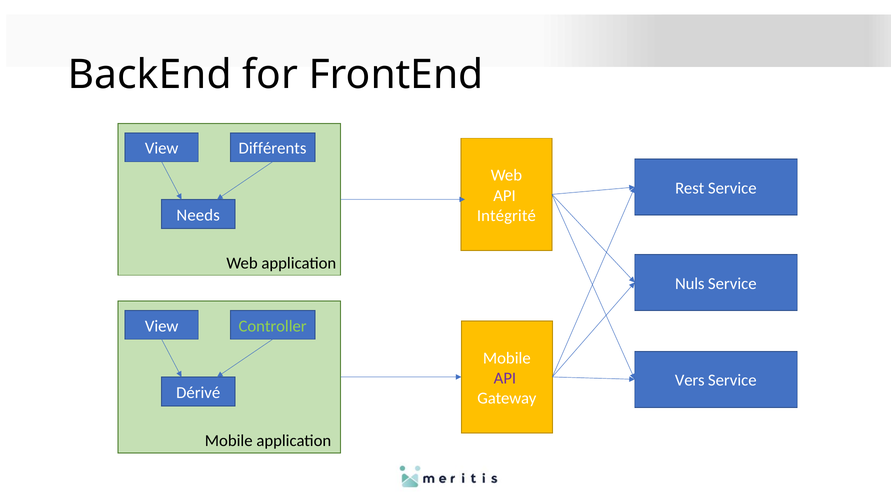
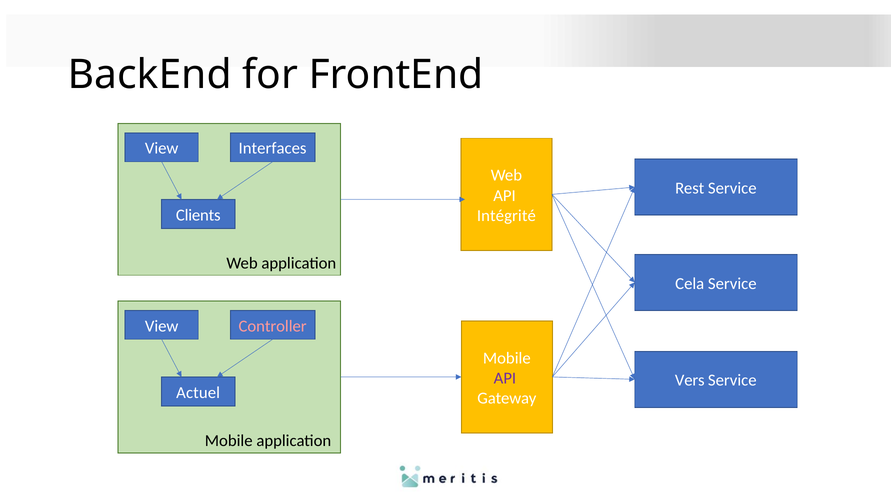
Différents: Différents -> Interfaces
Needs: Needs -> Clients
Nuls: Nuls -> Cela
Controller colour: light green -> pink
Dérivé: Dérivé -> Actuel
